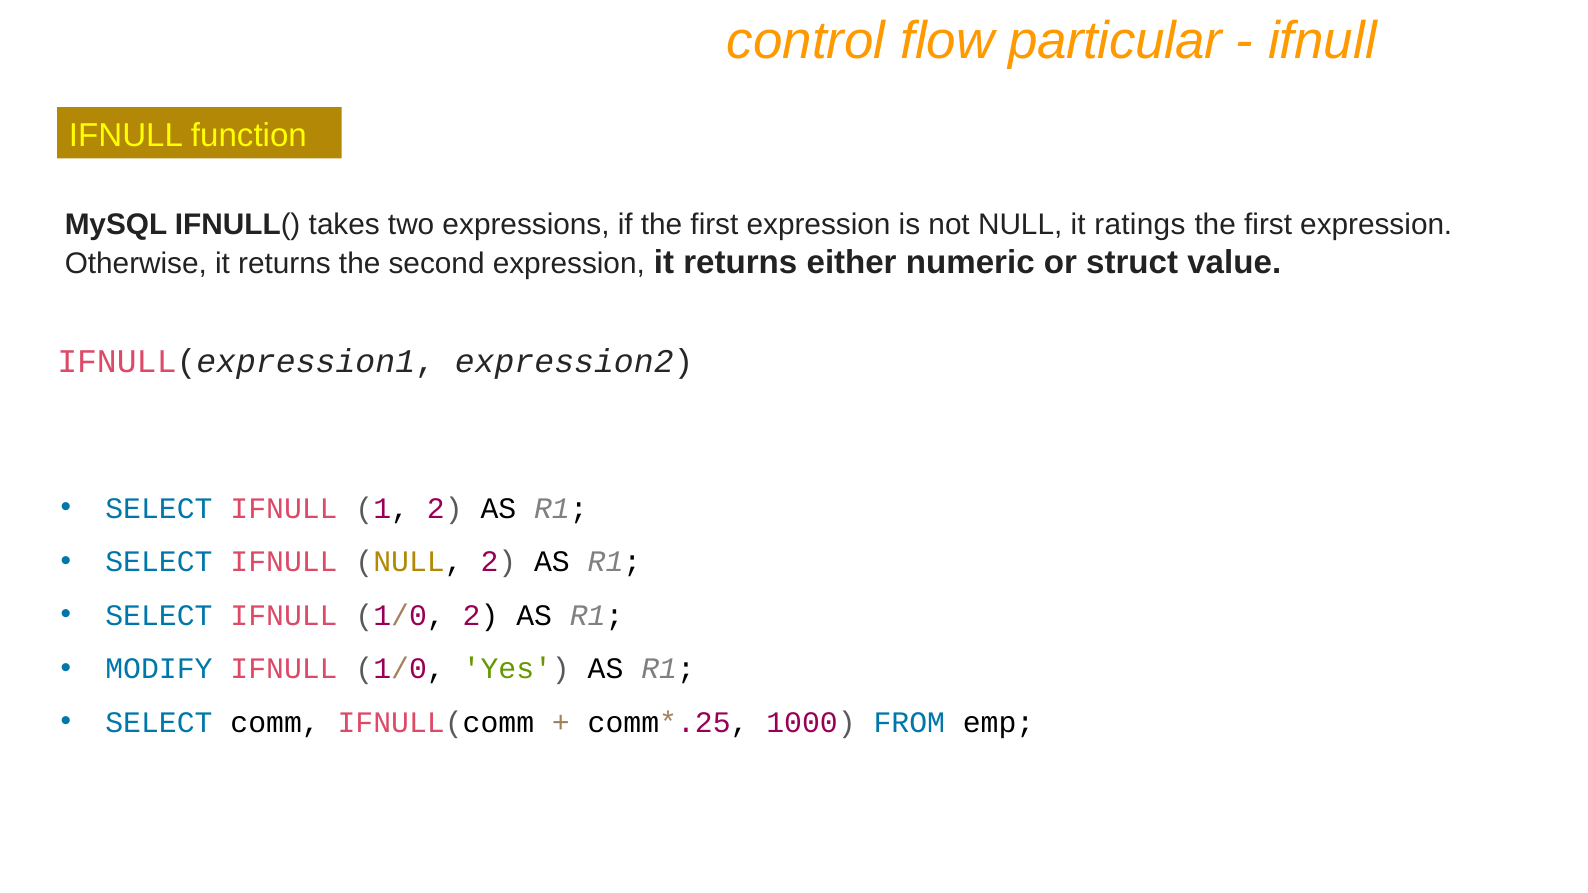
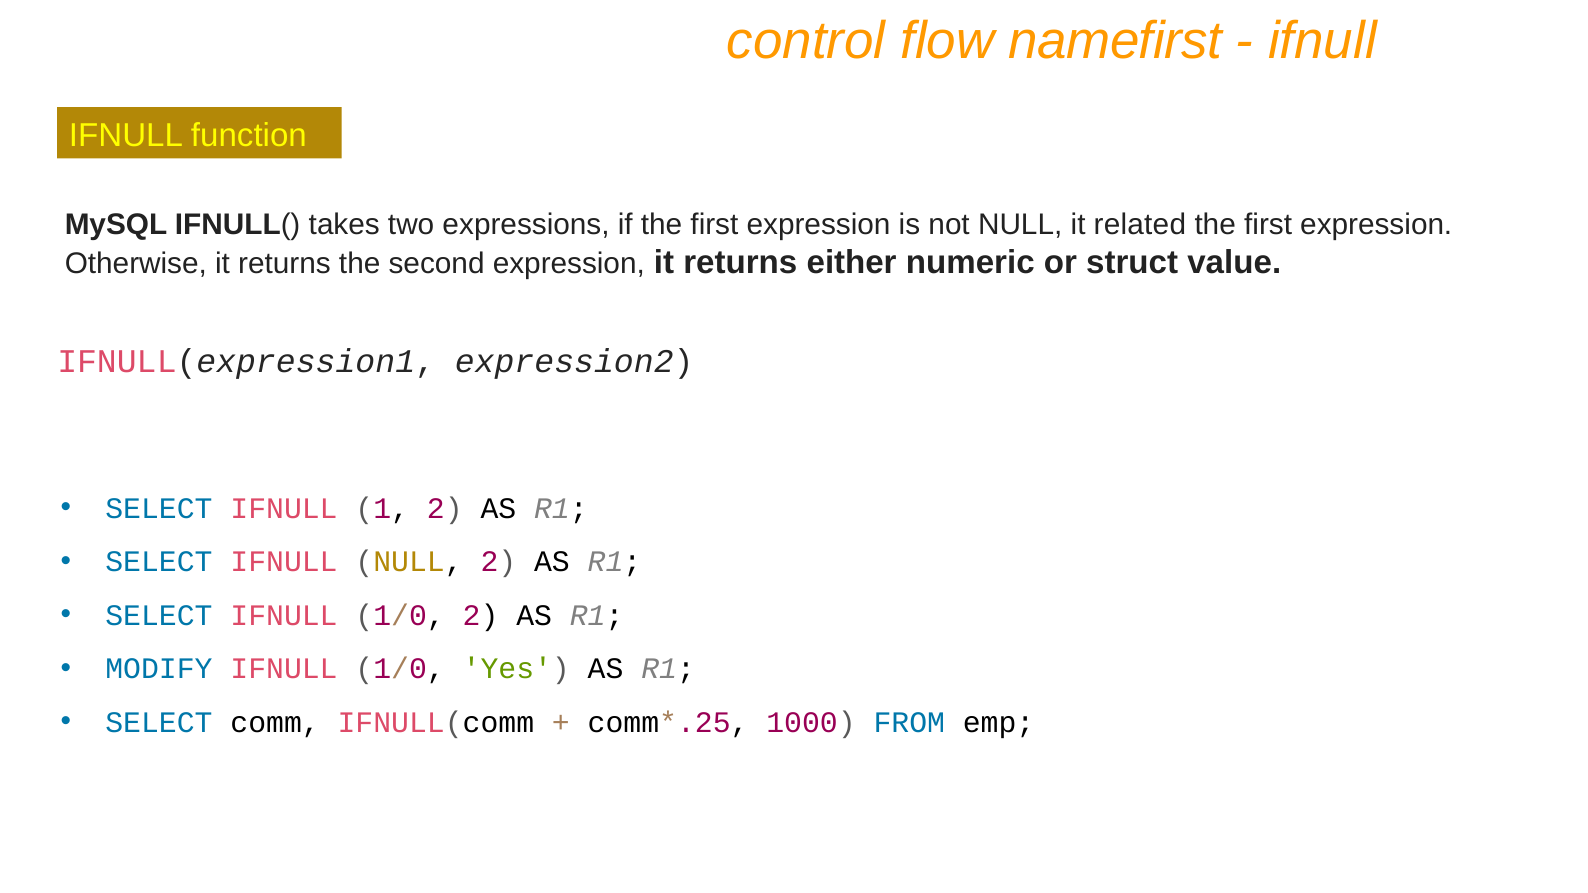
particular: particular -> namefirst
ratings: ratings -> related
